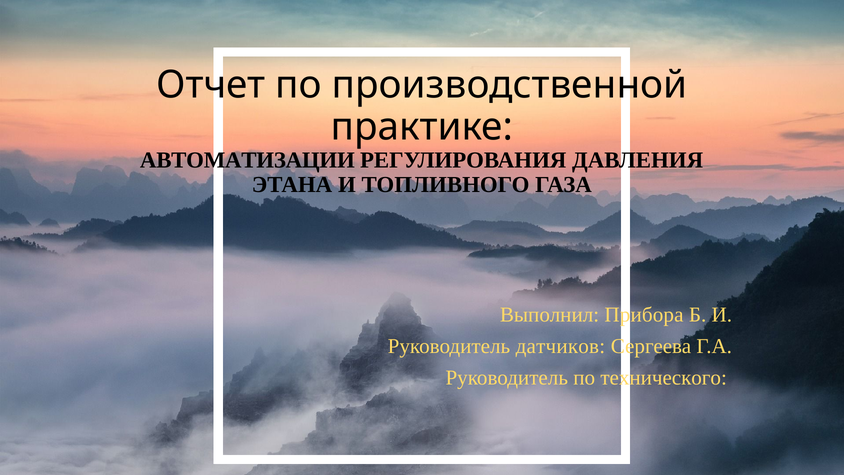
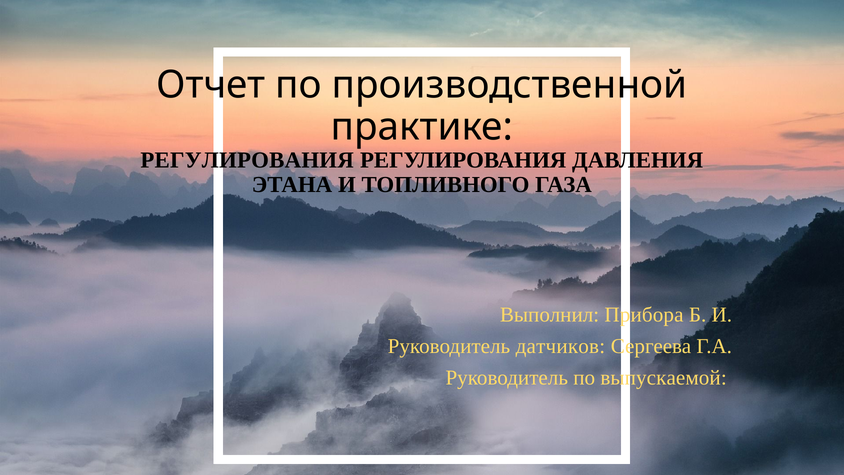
АВТОМАТИЗАЦИИ at (247, 160): АВТОМАТИЗАЦИИ -> РЕГУЛИРОВАНИЯ
технического: технического -> выпускаемой
